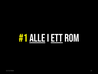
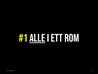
ETT underline: present -> none
